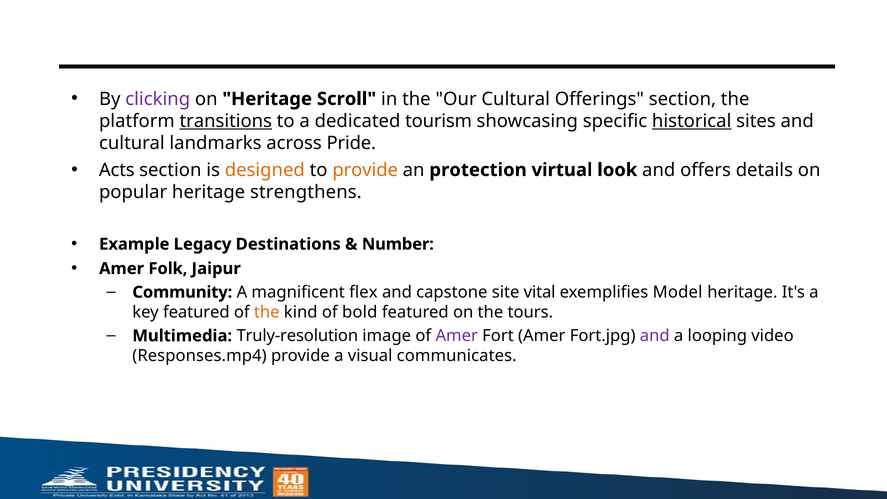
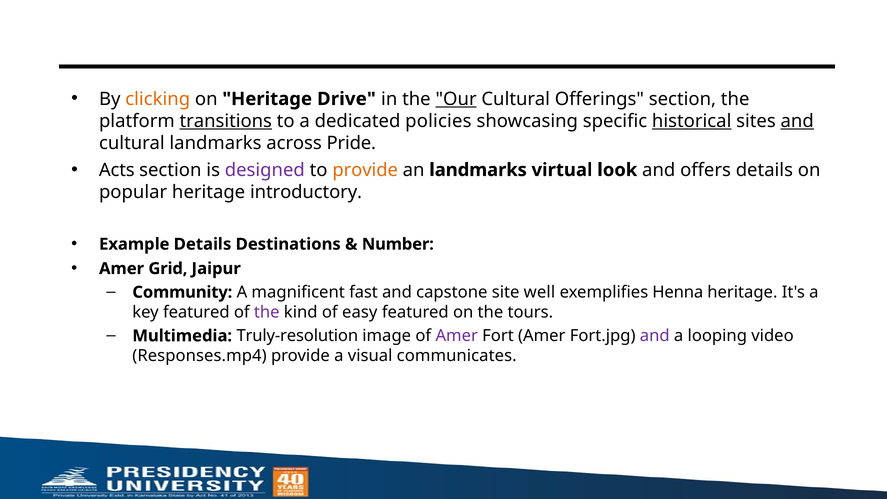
clicking colour: purple -> orange
Scroll: Scroll -> Drive
Our underline: none -> present
tourism: tourism -> policies
and at (797, 121) underline: none -> present
designed colour: orange -> purple
an protection: protection -> landmarks
strengthens: strengthens -> introductory
Example Legacy: Legacy -> Details
Folk: Folk -> Grid
flex: flex -> fast
vital: vital -> well
Model: Model -> Henna
the at (267, 312) colour: orange -> purple
bold: bold -> easy
